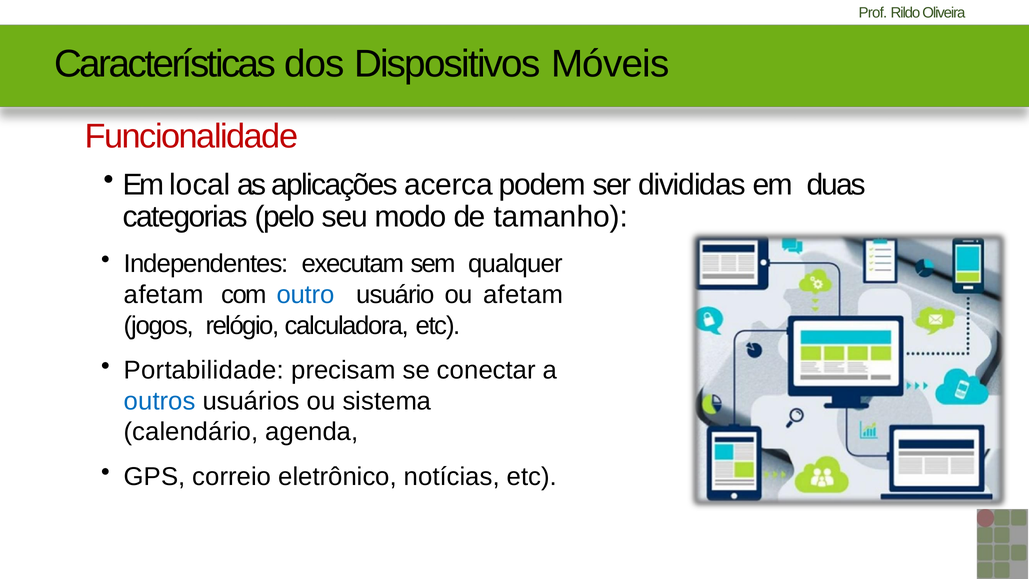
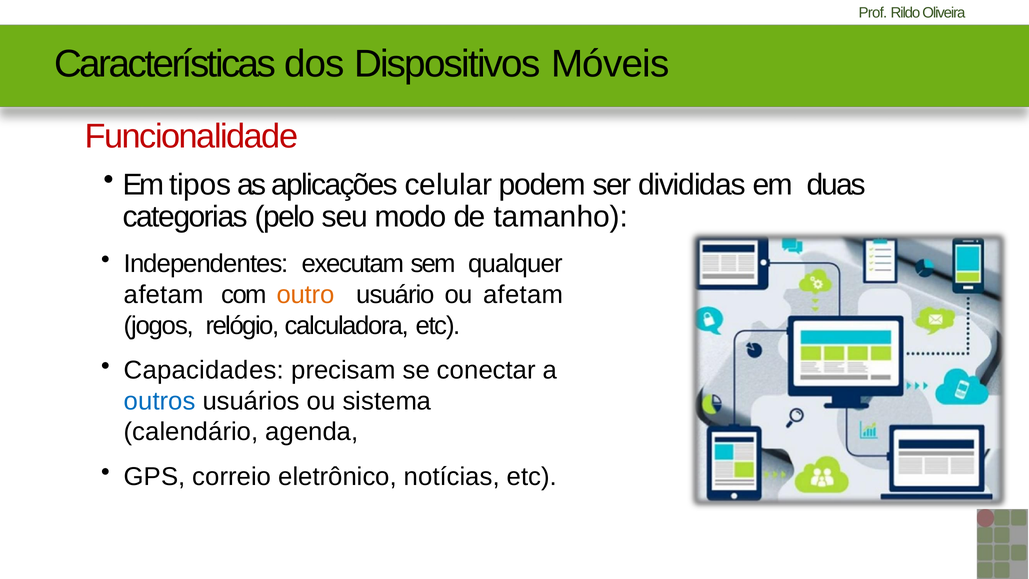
local: local -> tipos
acerca: acerca -> celular
outro colour: blue -> orange
Portabilidade: Portabilidade -> Capacidades
